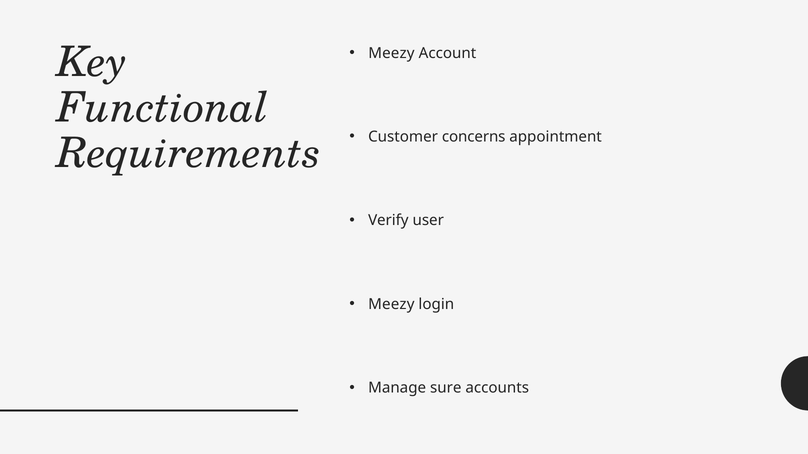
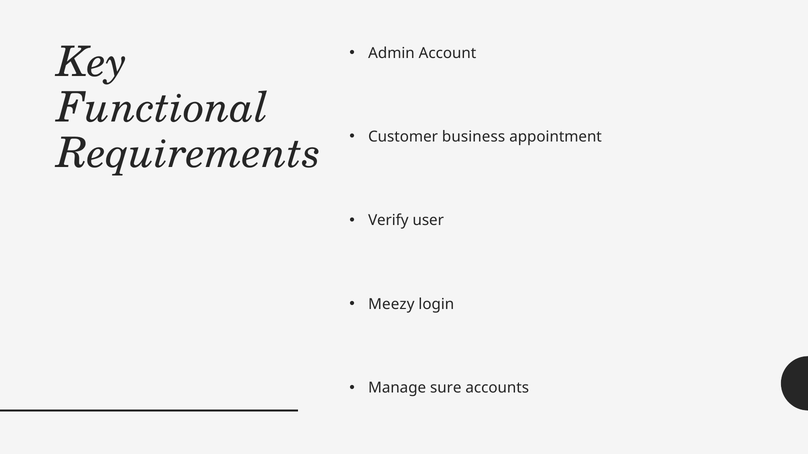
Meezy at (391, 53): Meezy -> Admin
concerns: concerns -> business
